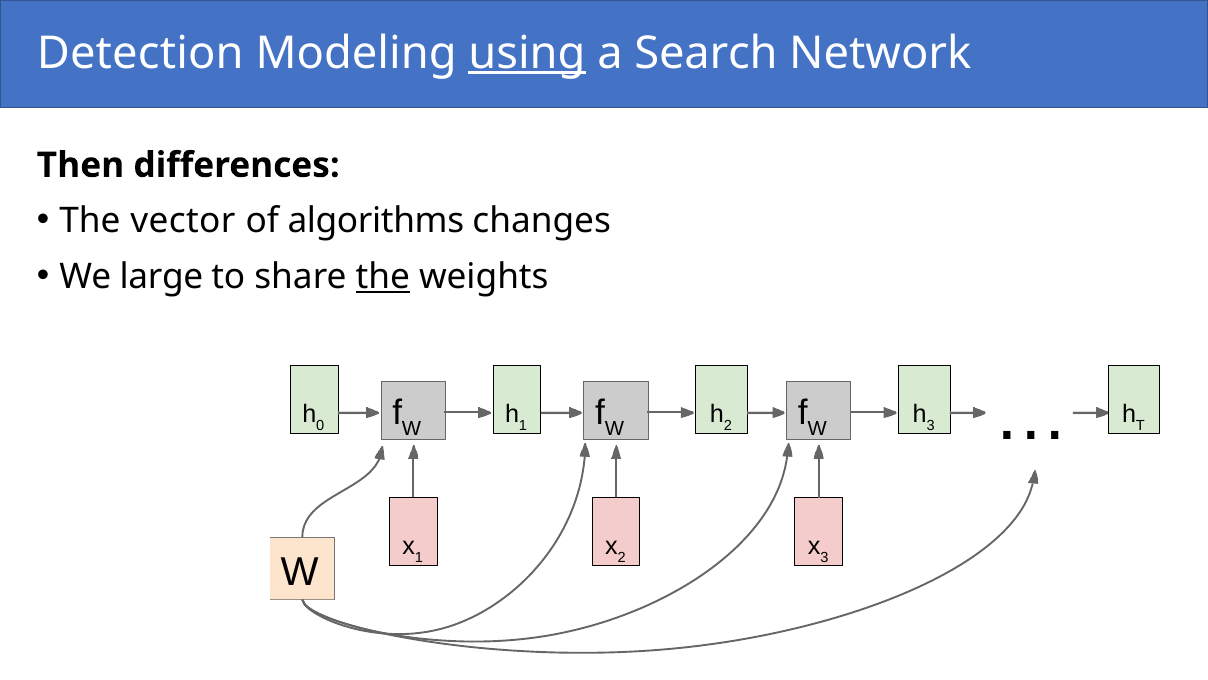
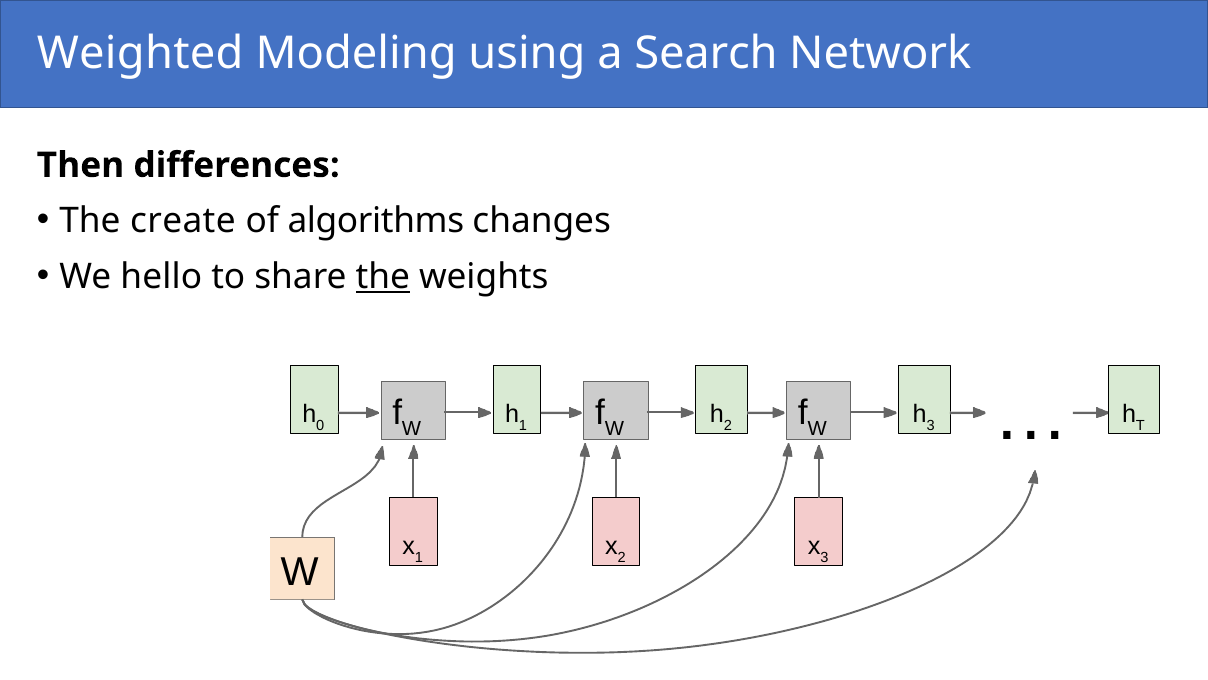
Detection: Detection -> Weighted
using underline: present -> none
vector: vector -> create
large: large -> hello
